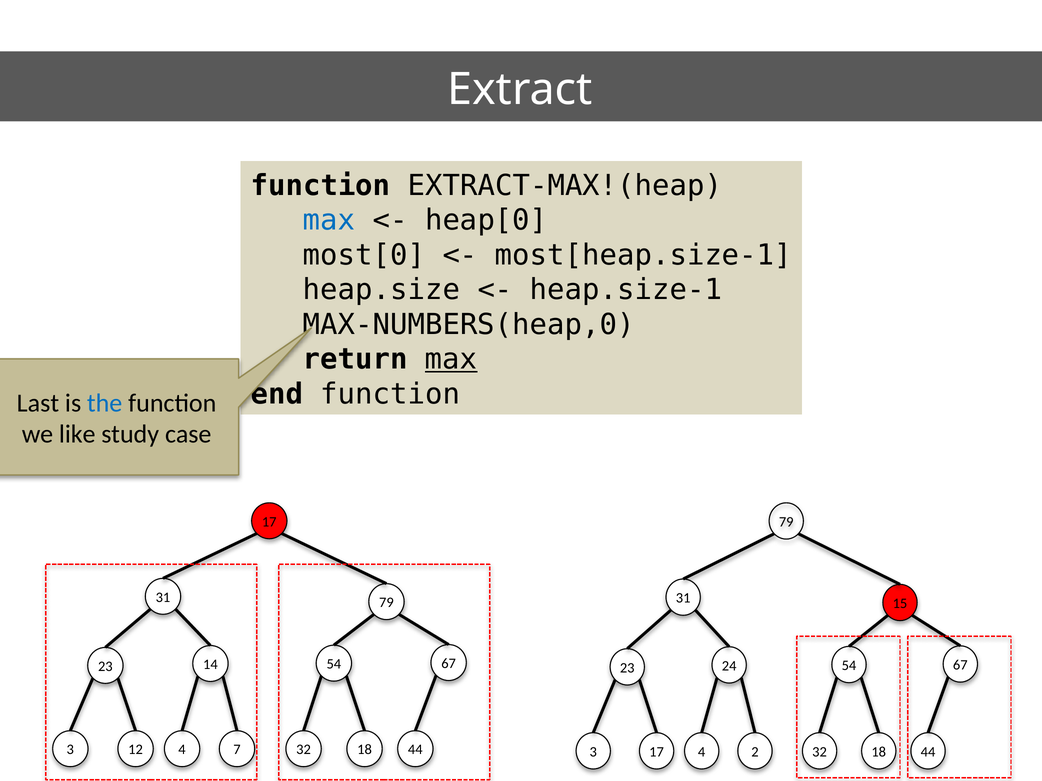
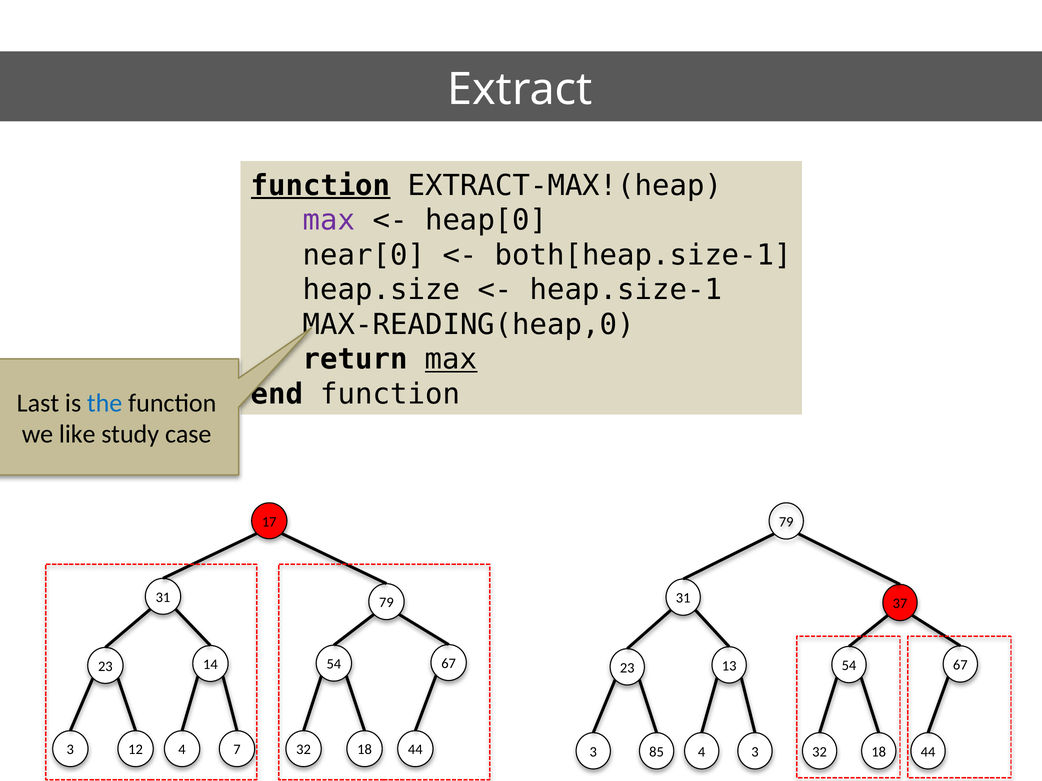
function at (321, 186) underline: none -> present
max at (329, 221) colour: blue -> purple
most[0: most[0 -> near[0
most[heap.size-1: most[heap.size-1 -> both[heap.size-1
MAX-NUMBERS(heap,0: MAX-NUMBERS(heap,0 -> MAX-READING(heap,0
15: 15 -> 37
24: 24 -> 13
3 17: 17 -> 85
4 2: 2 -> 3
